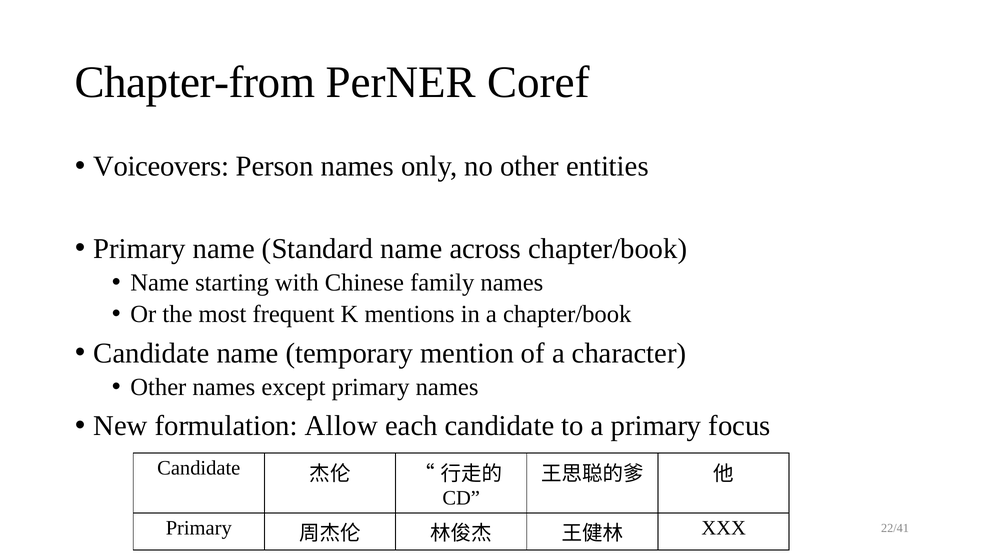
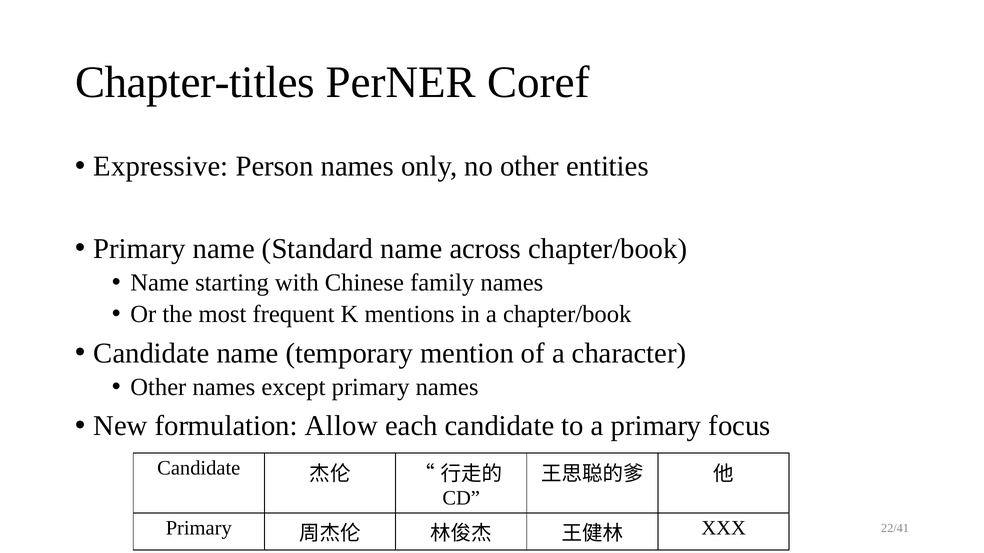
Chapter-from: Chapter-from -> Chapter-titles
Voiceovers: Voiceovers -> Expressive
